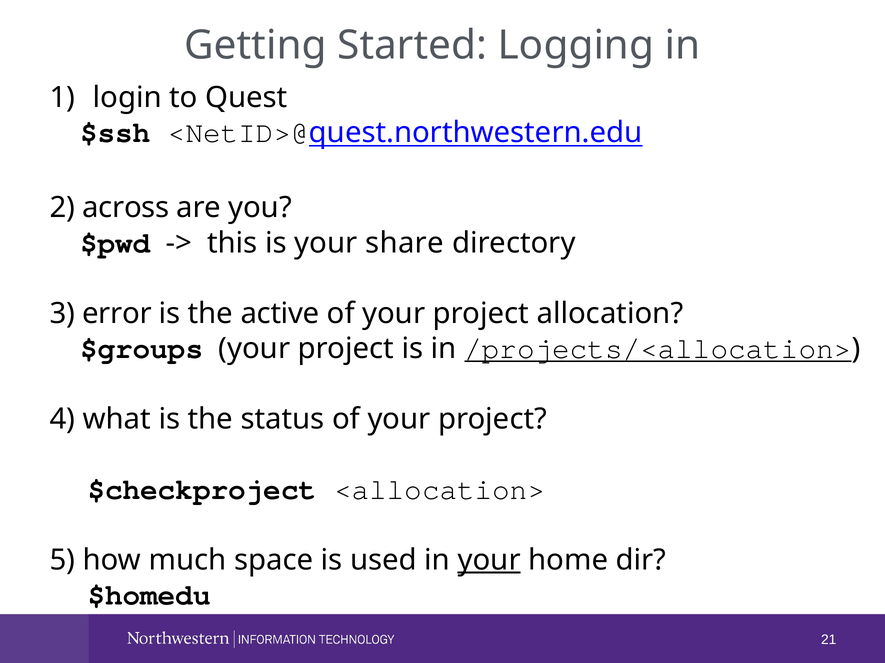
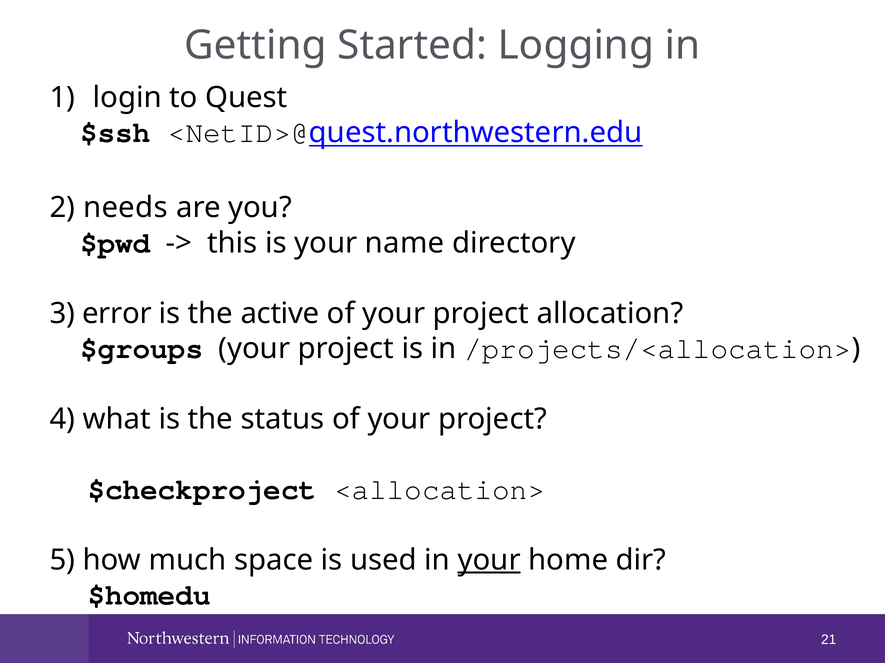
across: across -> needs
share: share -> name
/projects/<allocation> underline: present -> none
